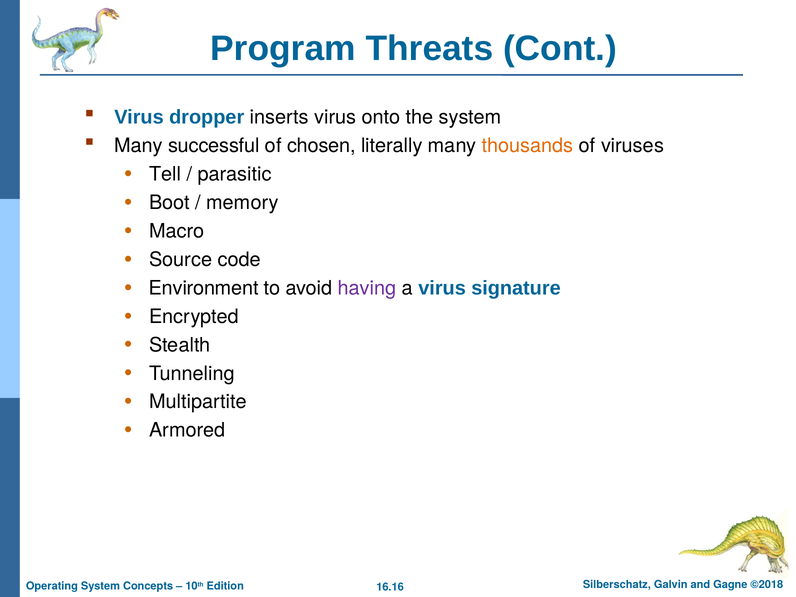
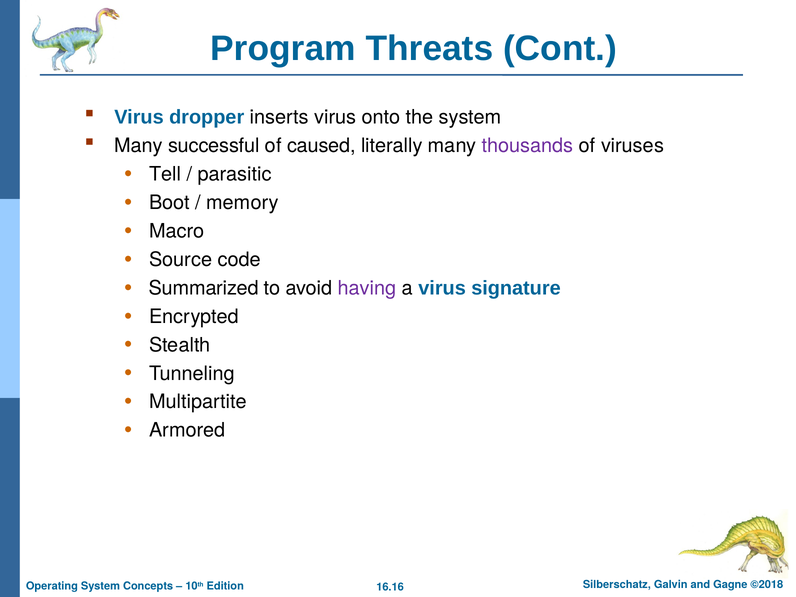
chosen: chosen -> caused
thousands colour: orange -> purple
Environment: Environment -> Summarized
